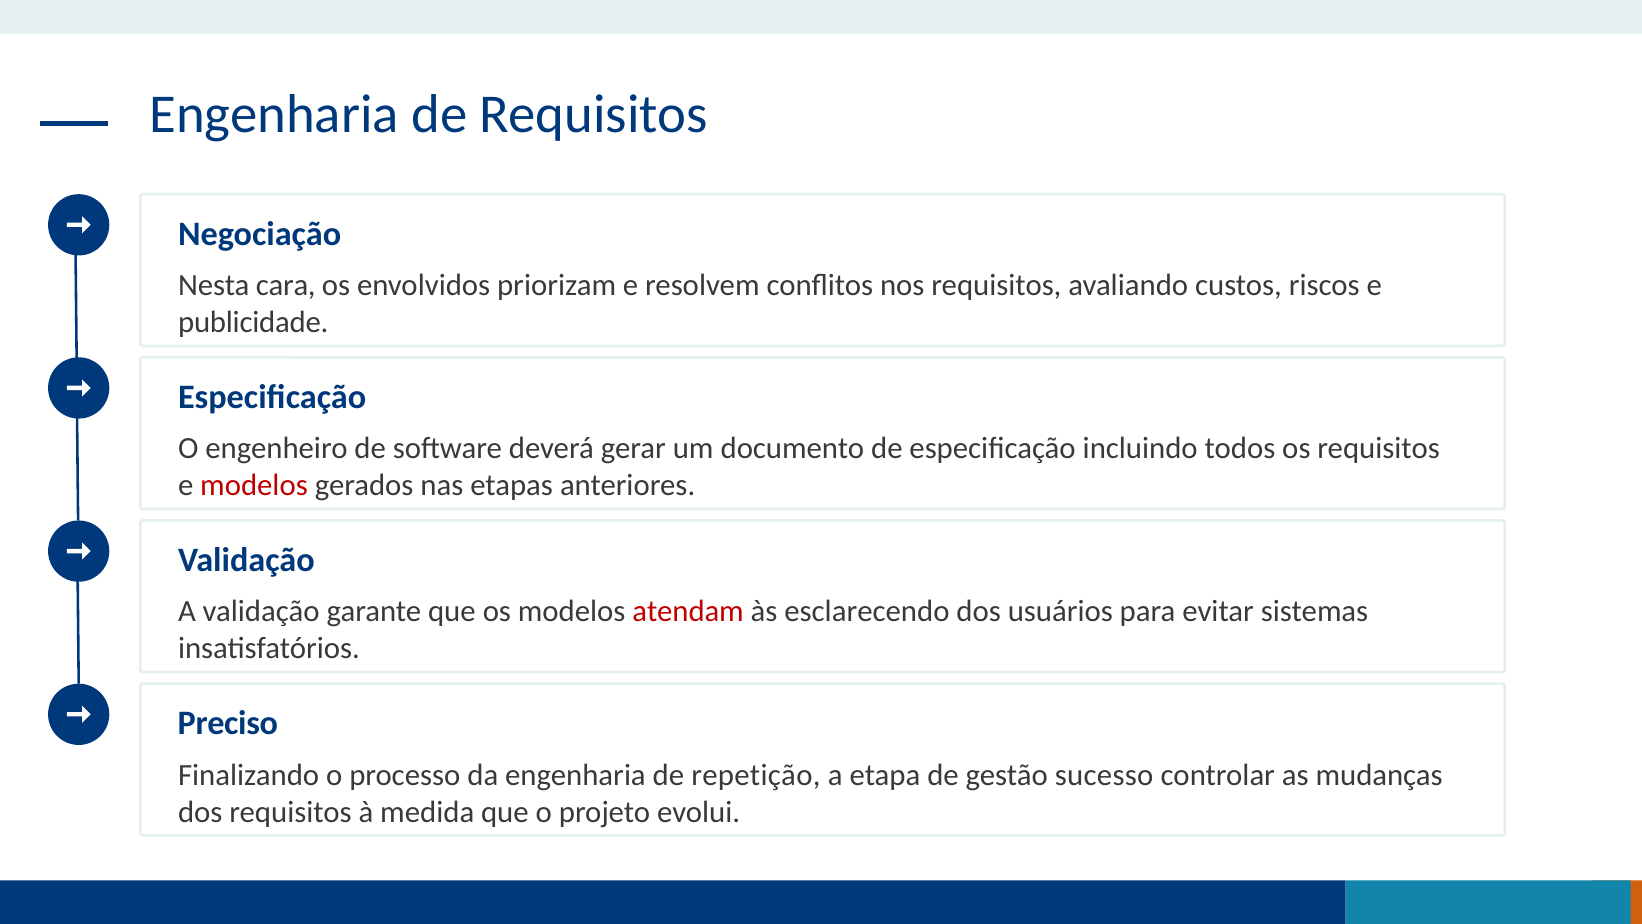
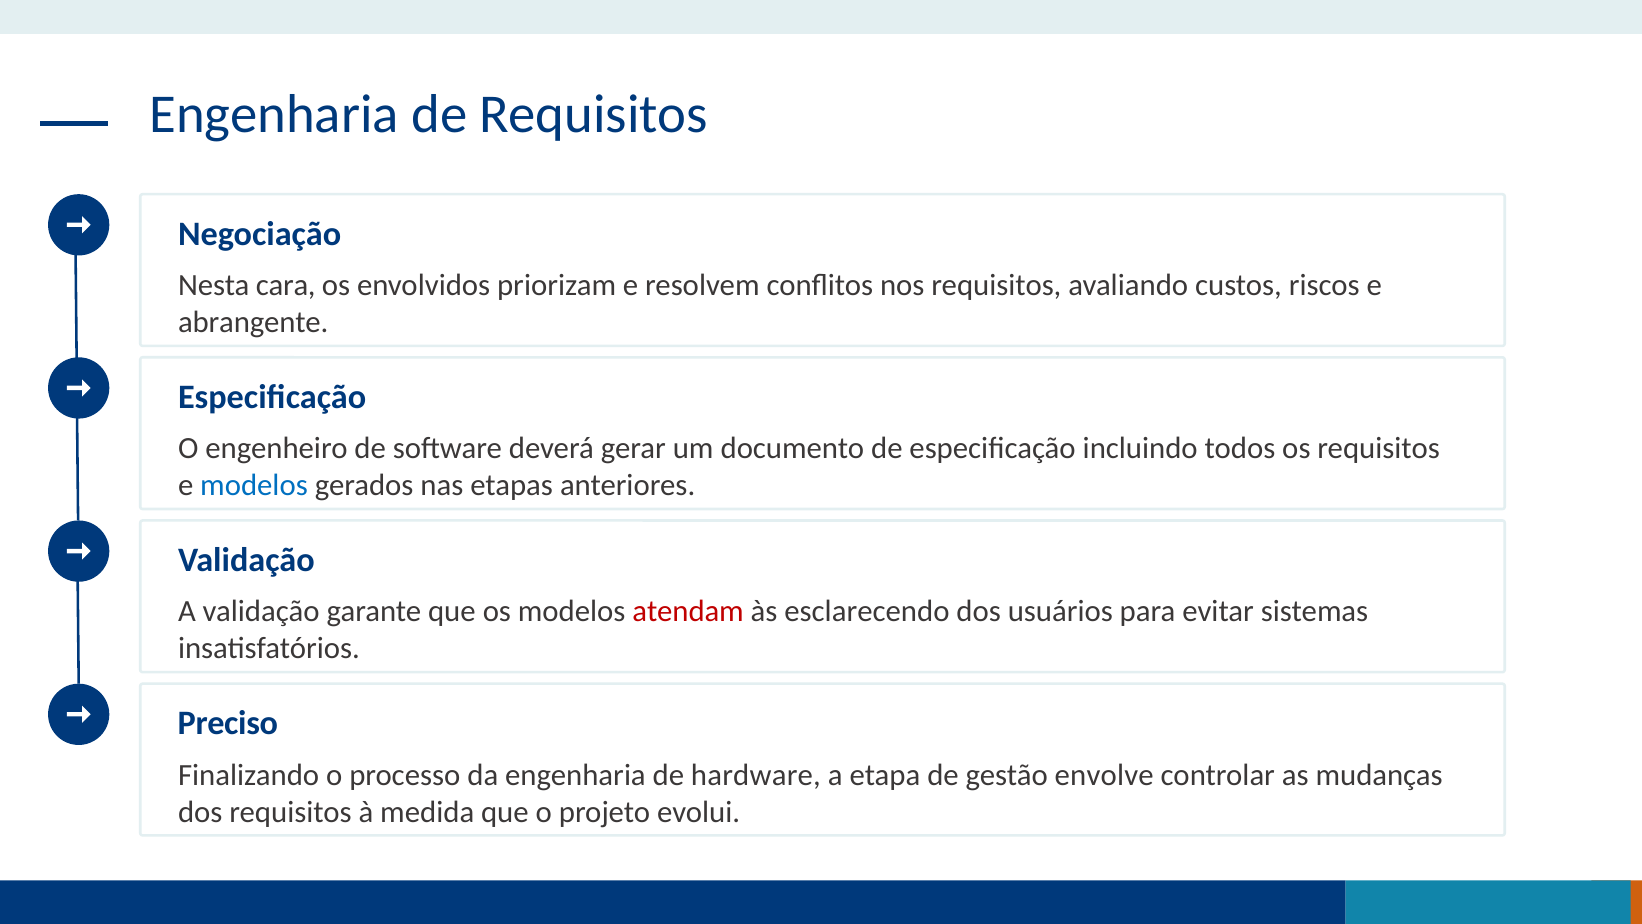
publicidade: publicidade -> abrangente
modelos at (254, 485) colour: red -> blue
repetição: repetição -> hardware
sucesso: sucesso -> envolve
